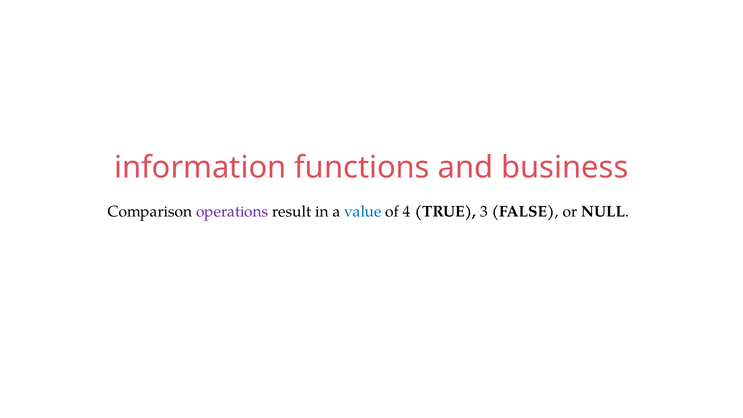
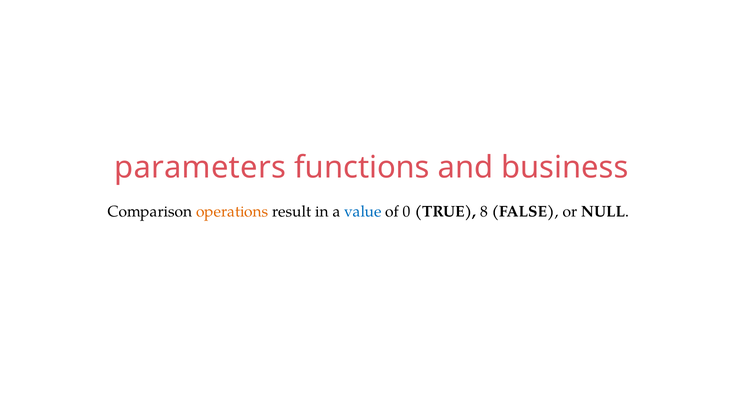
information: information -> parameters
operations colour: purple -> orange
4: 4 -> 0
3: 3 -> 8
